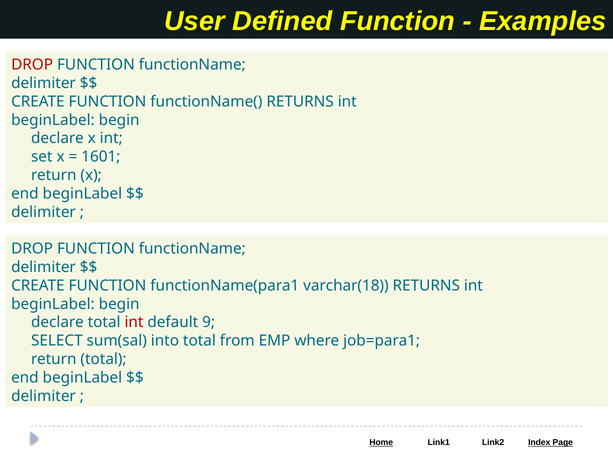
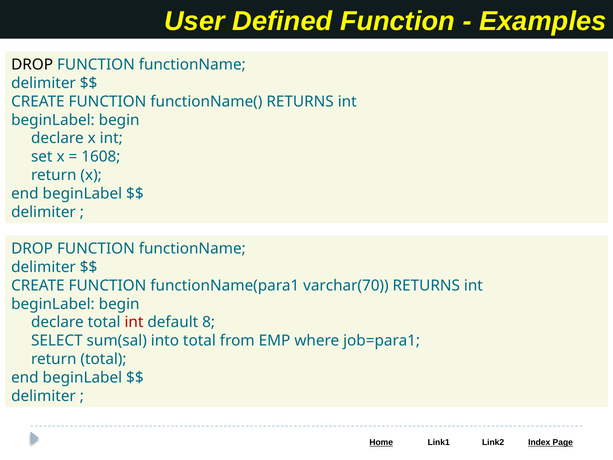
DROP at (32, 65) colour: red -> black
1601: 1601 -> 1608
varchar(18: varchar(18 -> varchar(70
9: 9 -> 8
